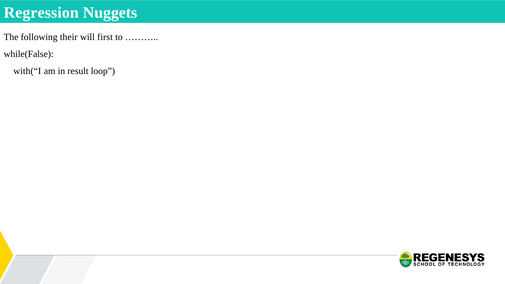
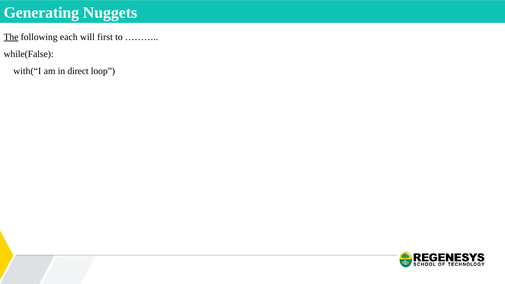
Regression: Regression -> Generating
The underline: none -> present
their: their -> each
result: result -> direct
